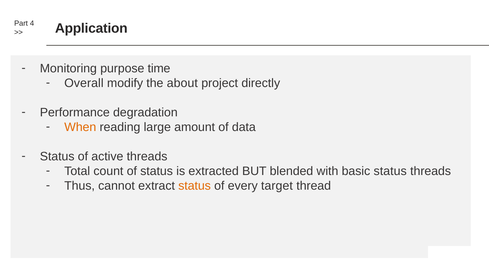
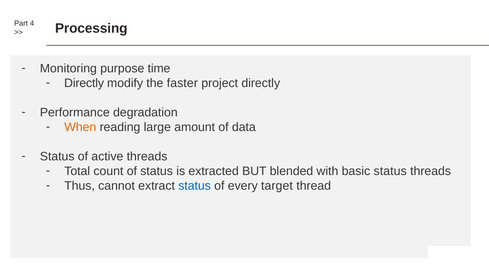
Application: Application -> Processing
Overall at (84, 83): Overall -> Directly
about: about -> faster
status at (195, 186) colour: orange -> blue
